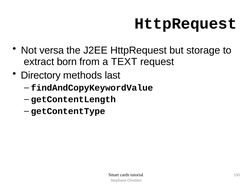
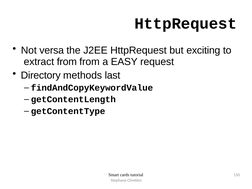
storage: storage -> exciting
extract born: born -> from
TEXT: TEXT -> EASY
